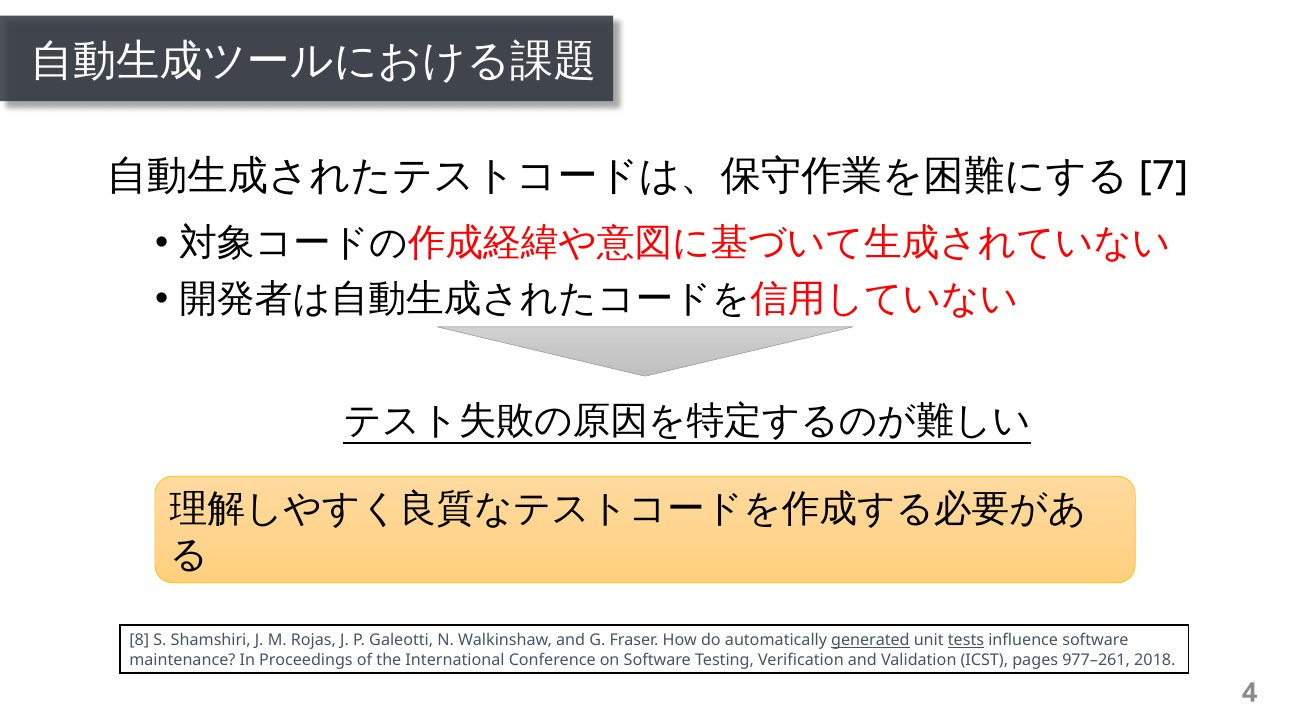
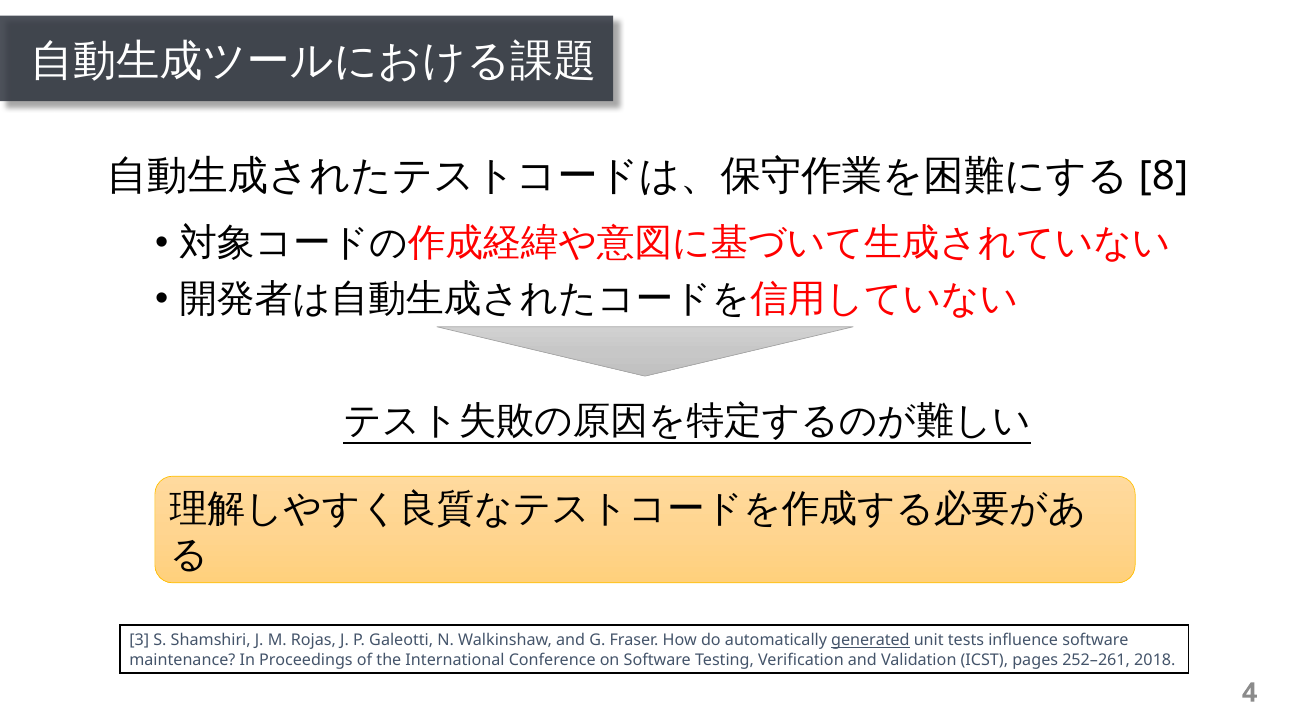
7: 7 -> 8
8: 8 -> 3
tests underline: present -> none
977–261: 977–261 -> 252–261
